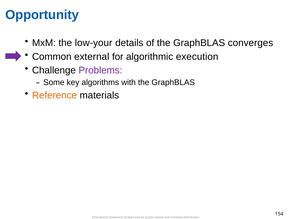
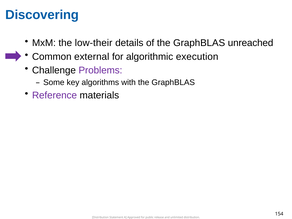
Opportunity: Opportunity -> Discovering
low-your: low-your -> low-their
converges: converges -> unreached
Reference colour: orange -> purple
